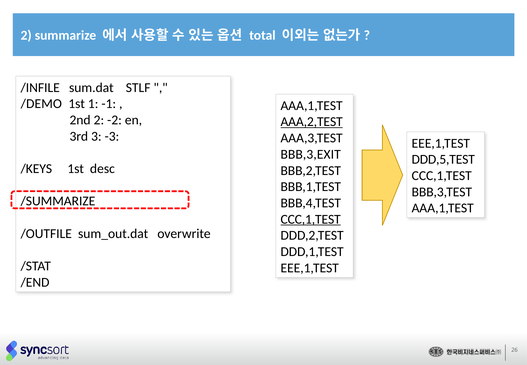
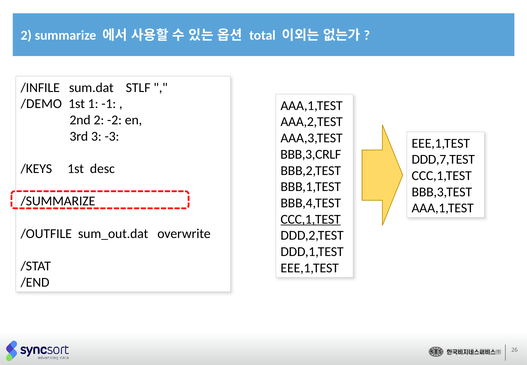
AAA,2,TEST underline: present -> none
BBB,3,EXIT: BBB,3,EXIT -> BBB,3,CRLF
DDD,5,TEST: DDD,5,TEST -> DDD,7,TEST
